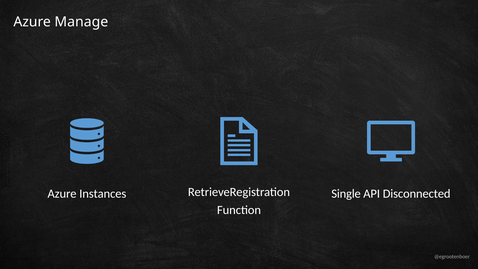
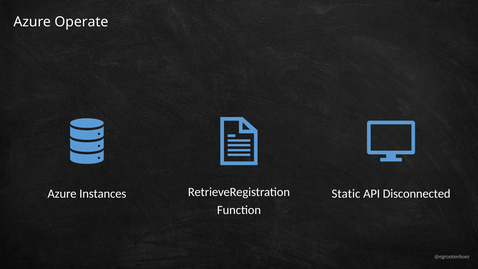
Manage: Manage -> Operate
Single: Single -> Static
